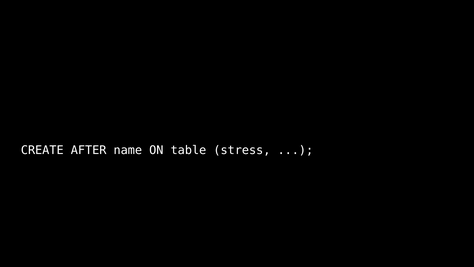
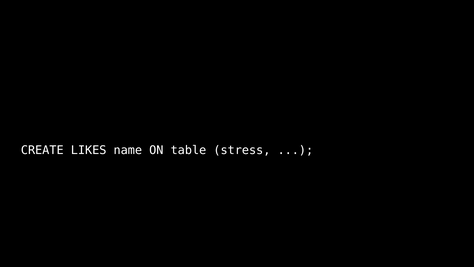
AFTER: AFTER -> LIKES
